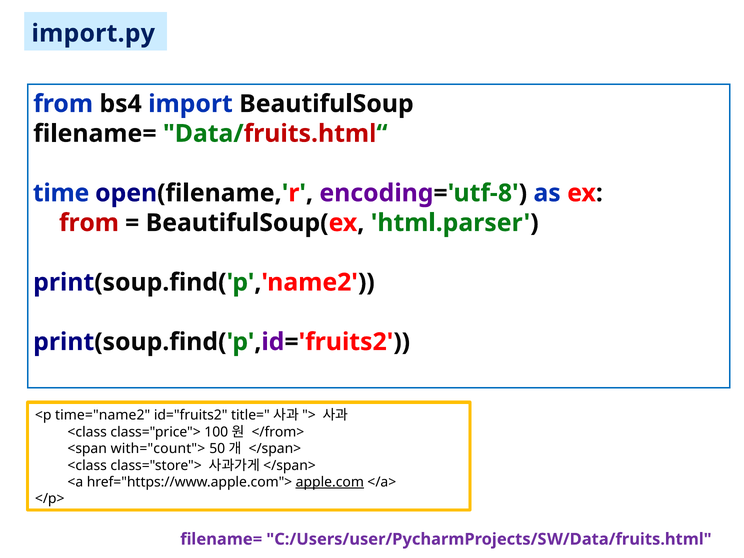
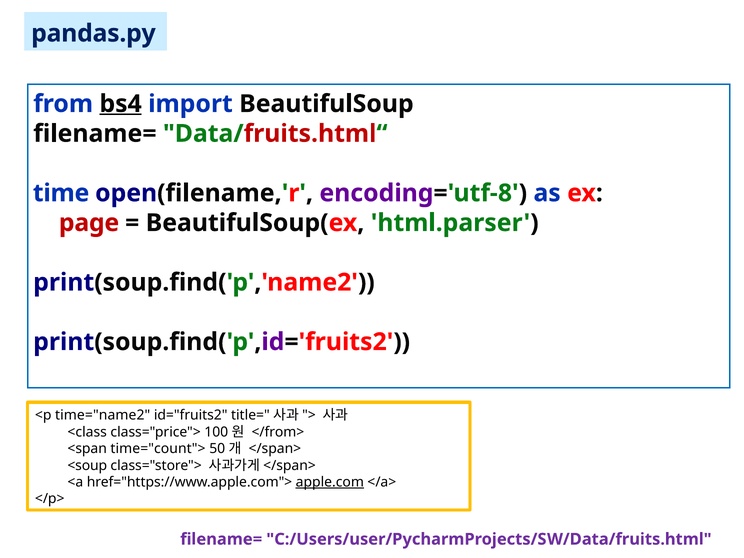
import.py: import.py -> pandas.py
bs4 underline: none -> present
from at (89, 223): from -> page
with="count">: with="count"> -> time="count">
<class at (87, 465): <class -> <soup
